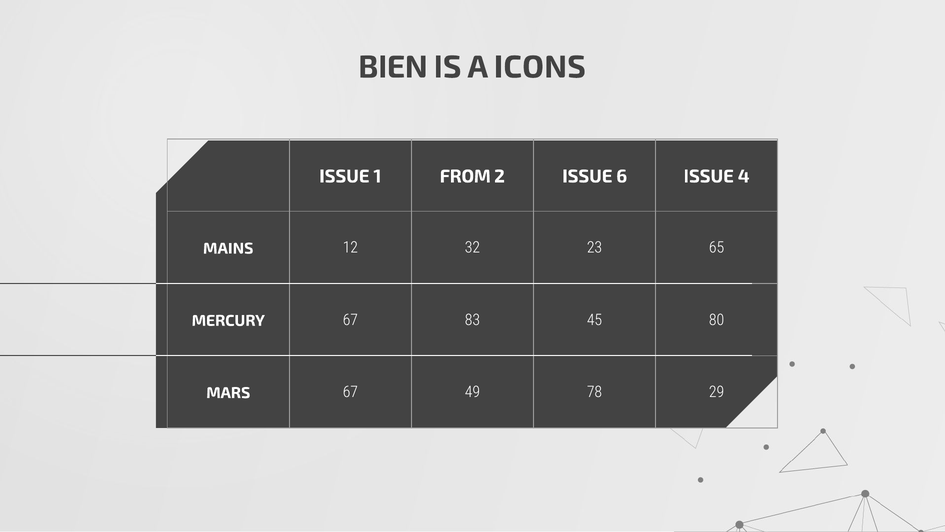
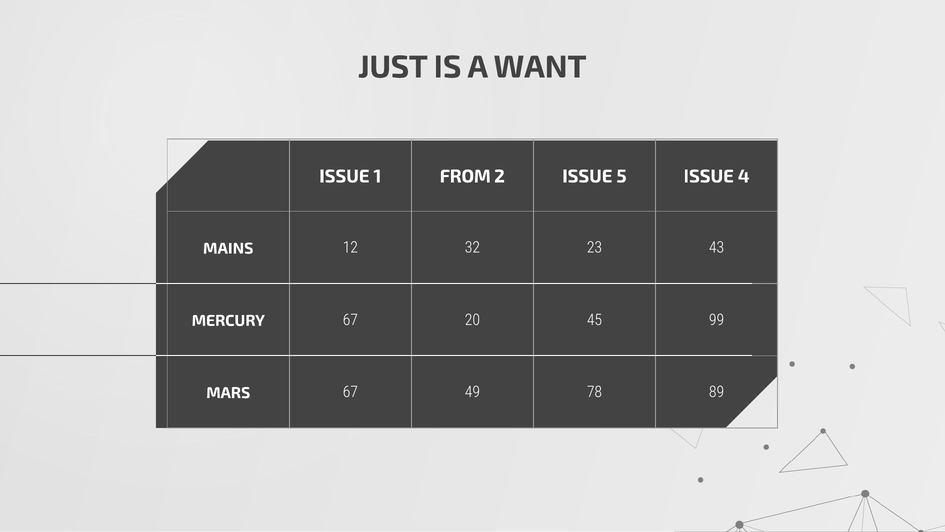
BIEN: BIEN -> JUST
ICONS: ICONS -> WANT
6: 6 -> 5
65: 65 -> 43
83: 83 -> 20
80: 80 -> 99
29: 29 -> 89
